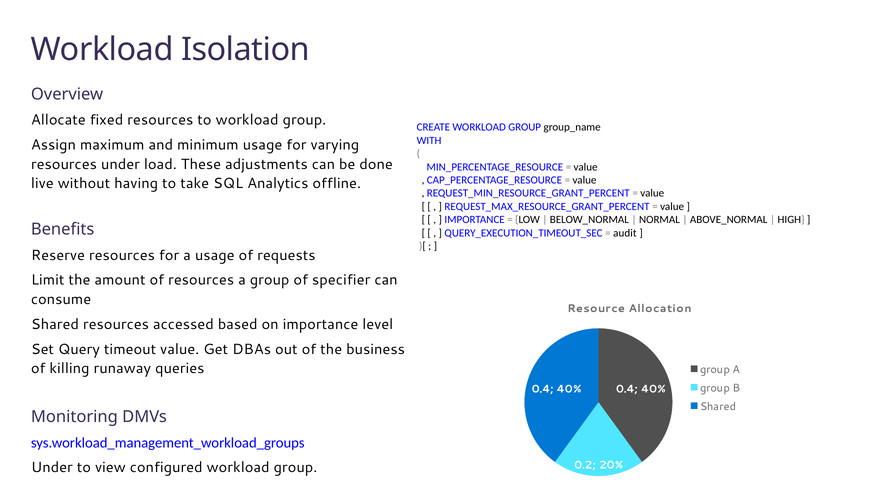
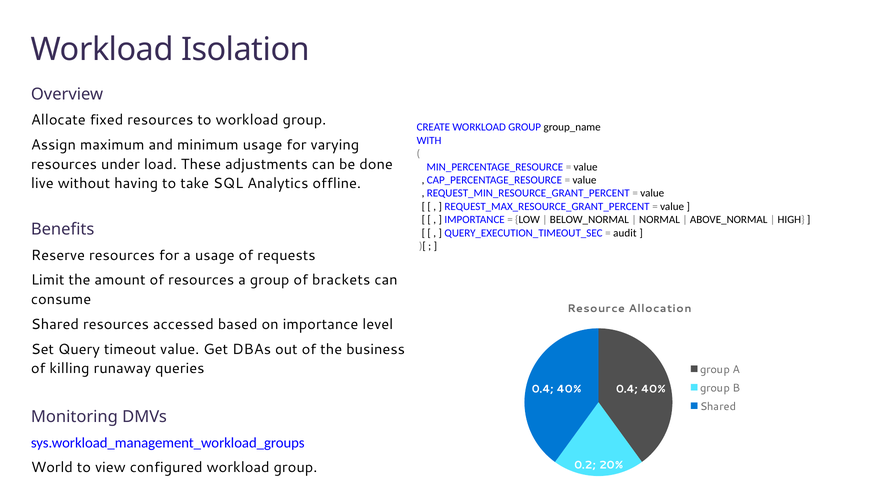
specifier: specifier -> brackets
Under at (52, 468): Under -> World
